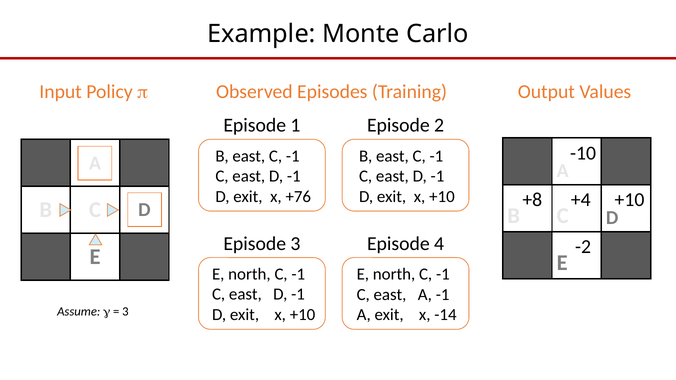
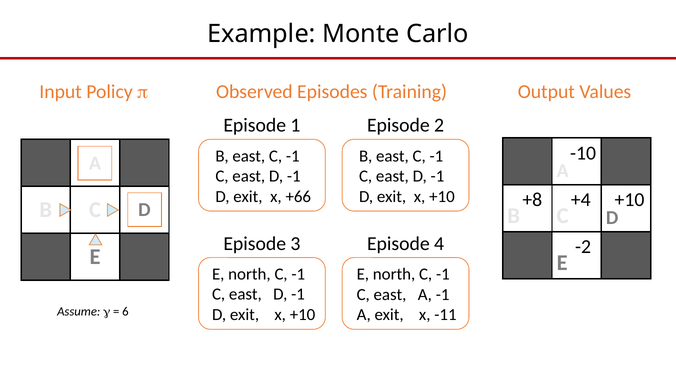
+76: +76 -> +66
3 at (125, 312): 3 -> 6
-14: -14 -> -11
